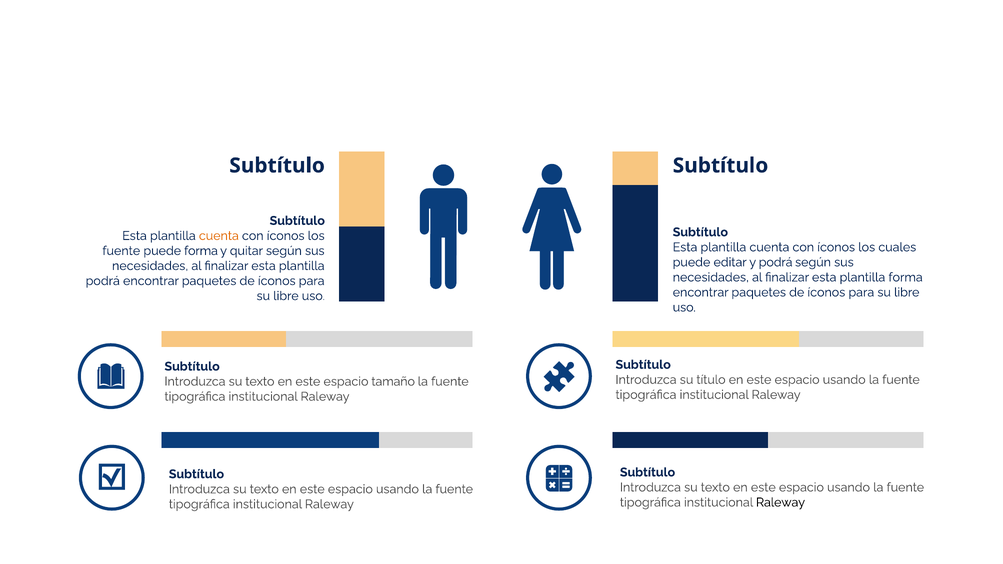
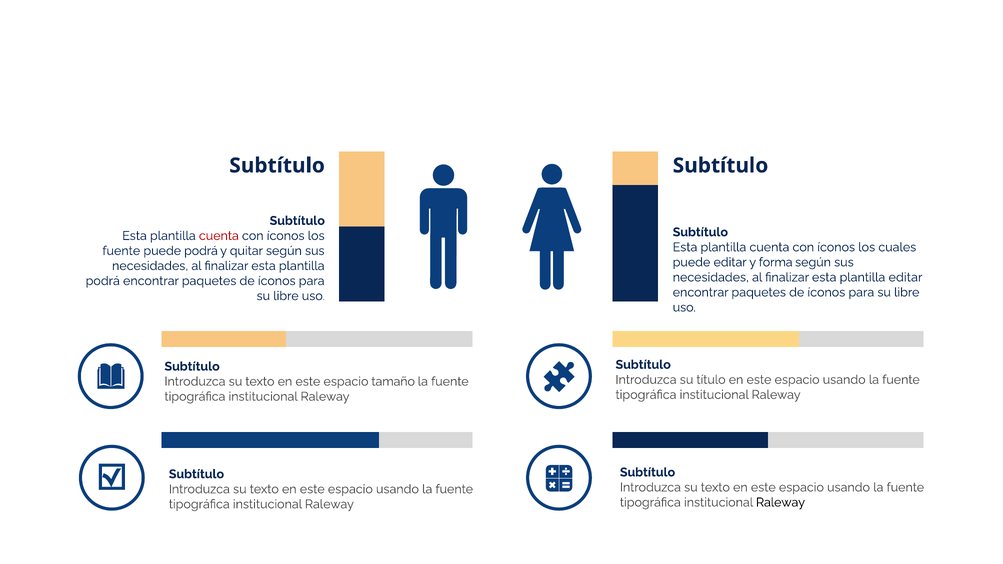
cuenta at (219, 236) colour: orange -> red
puede forma: forma -> podrá
y podrá: podrá -> forma
plantilla forma: forma -> editar
